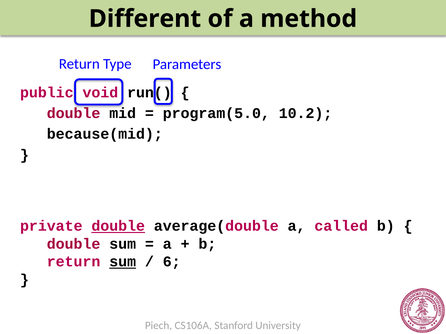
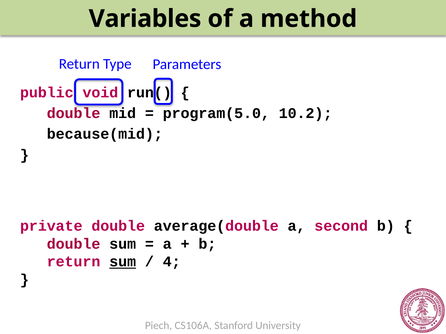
Different: Different -> Variables
double at (118, 226) underline: present -> none
called: called -> second
6: 6 -> 4
